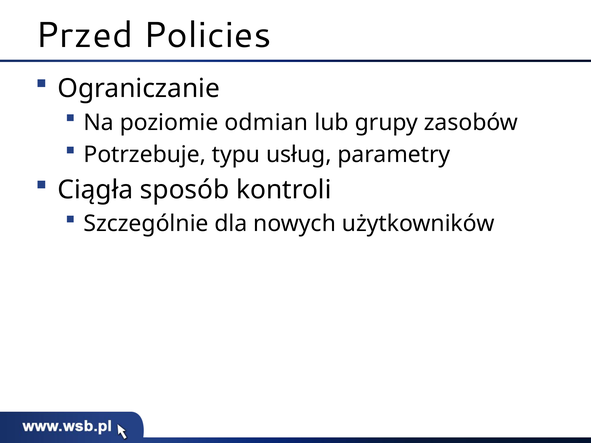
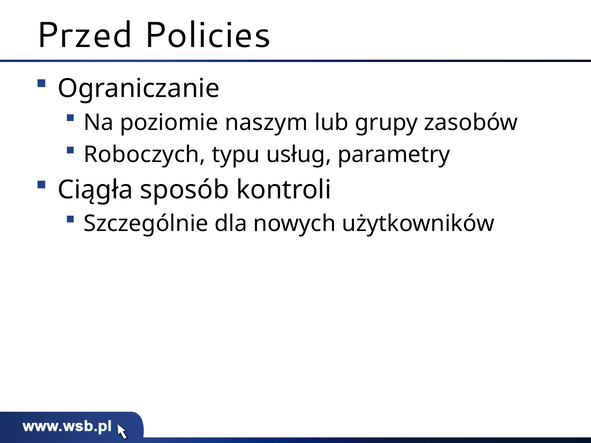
odmian: odmian -> naszym
Potrzebuje: Potrzebuje -> Roboczych
